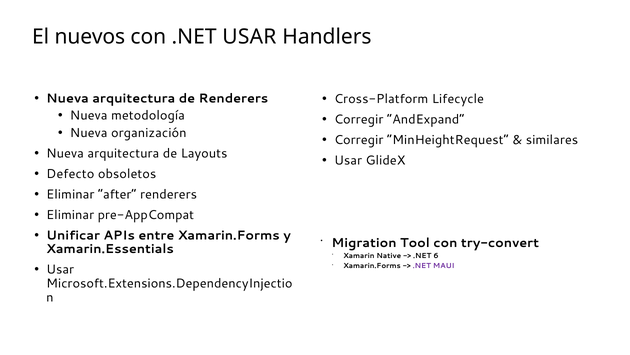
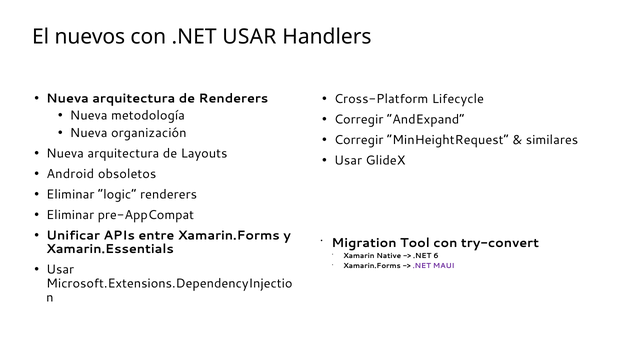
Defecto: Defecto -> Android
after: after -> logic
